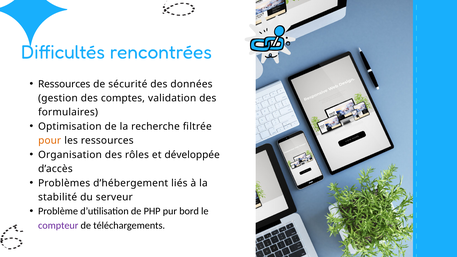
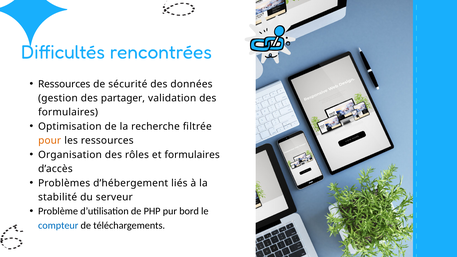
comptes: comptes -> partager
et développée: développée -> formulaires
compteur colour: purple -> blue
